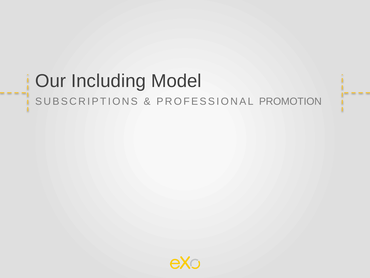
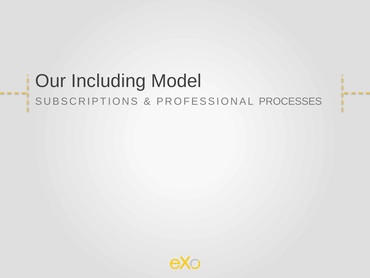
PROMOTION: PROMOTION -> PROCESSES
